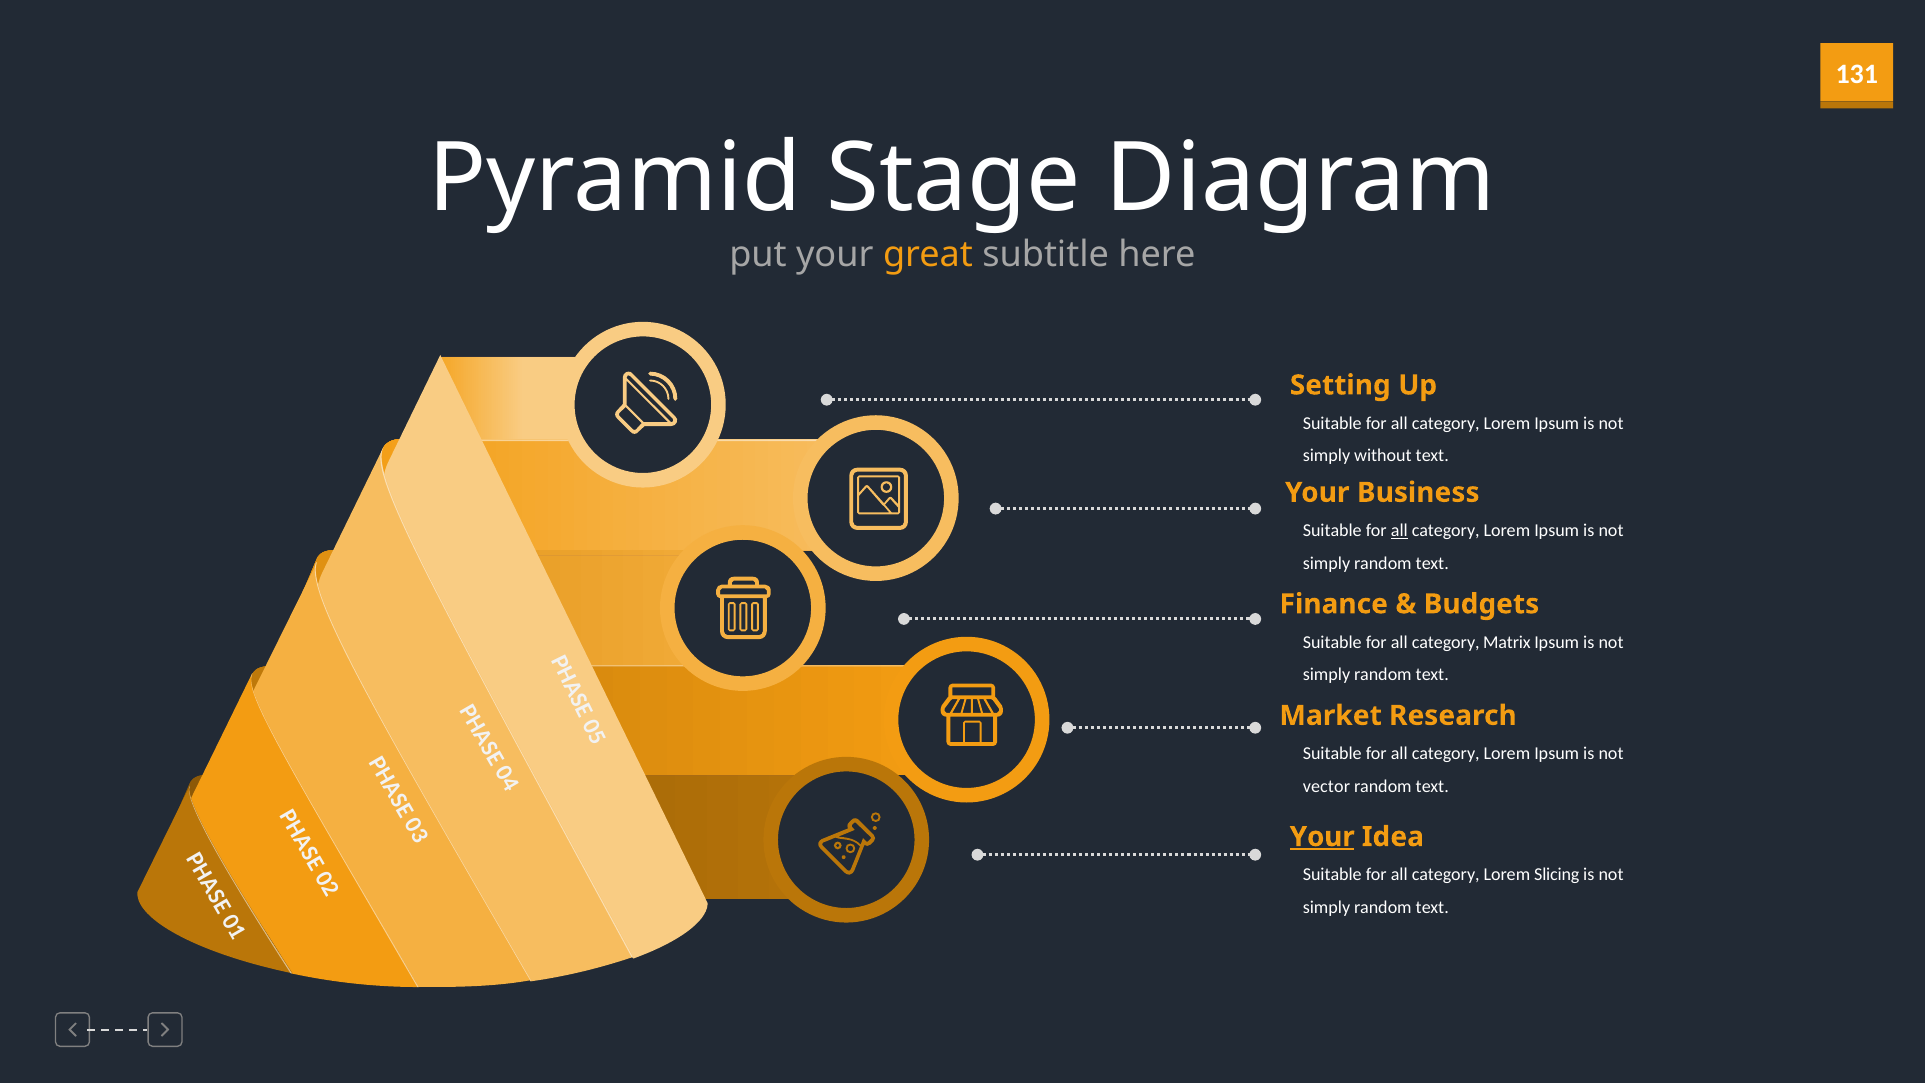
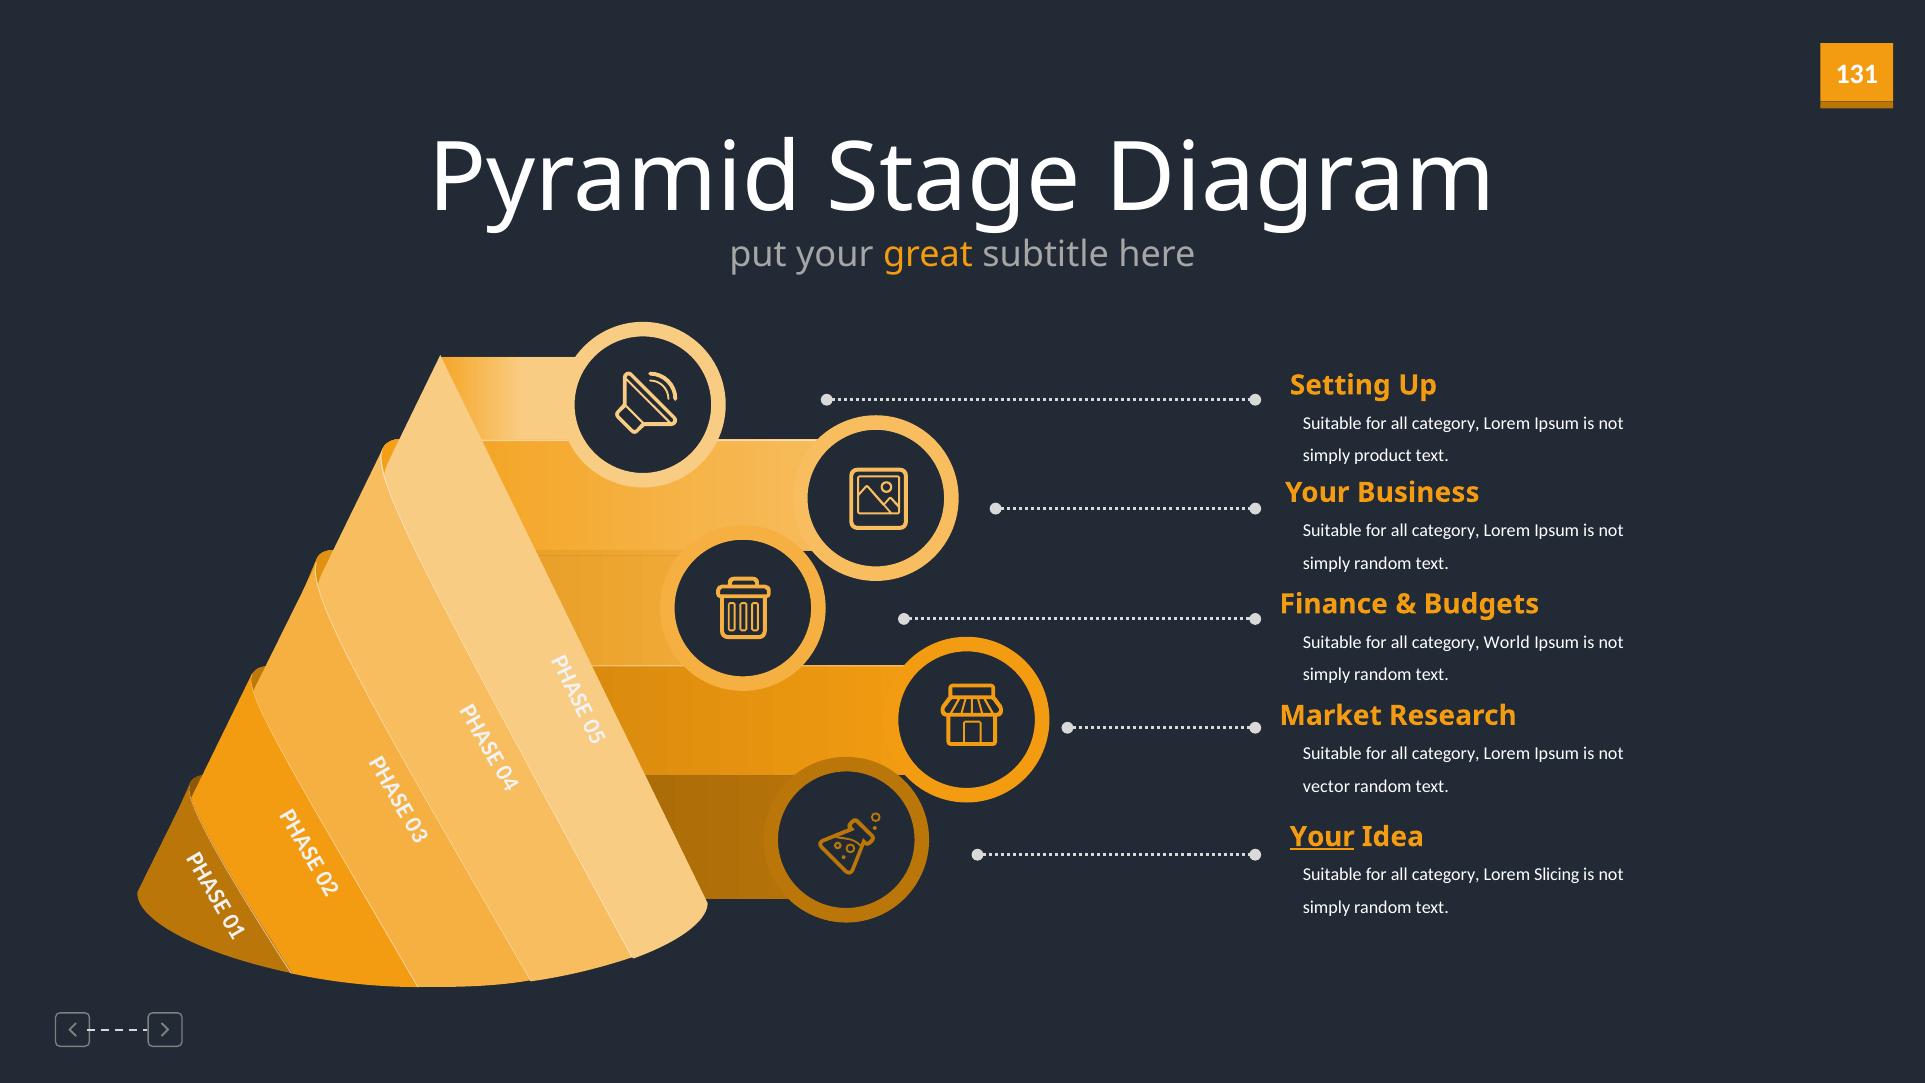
without: without -> product
all at (1399, 530) underline: present -> none
Matrix: Matrix -> World
